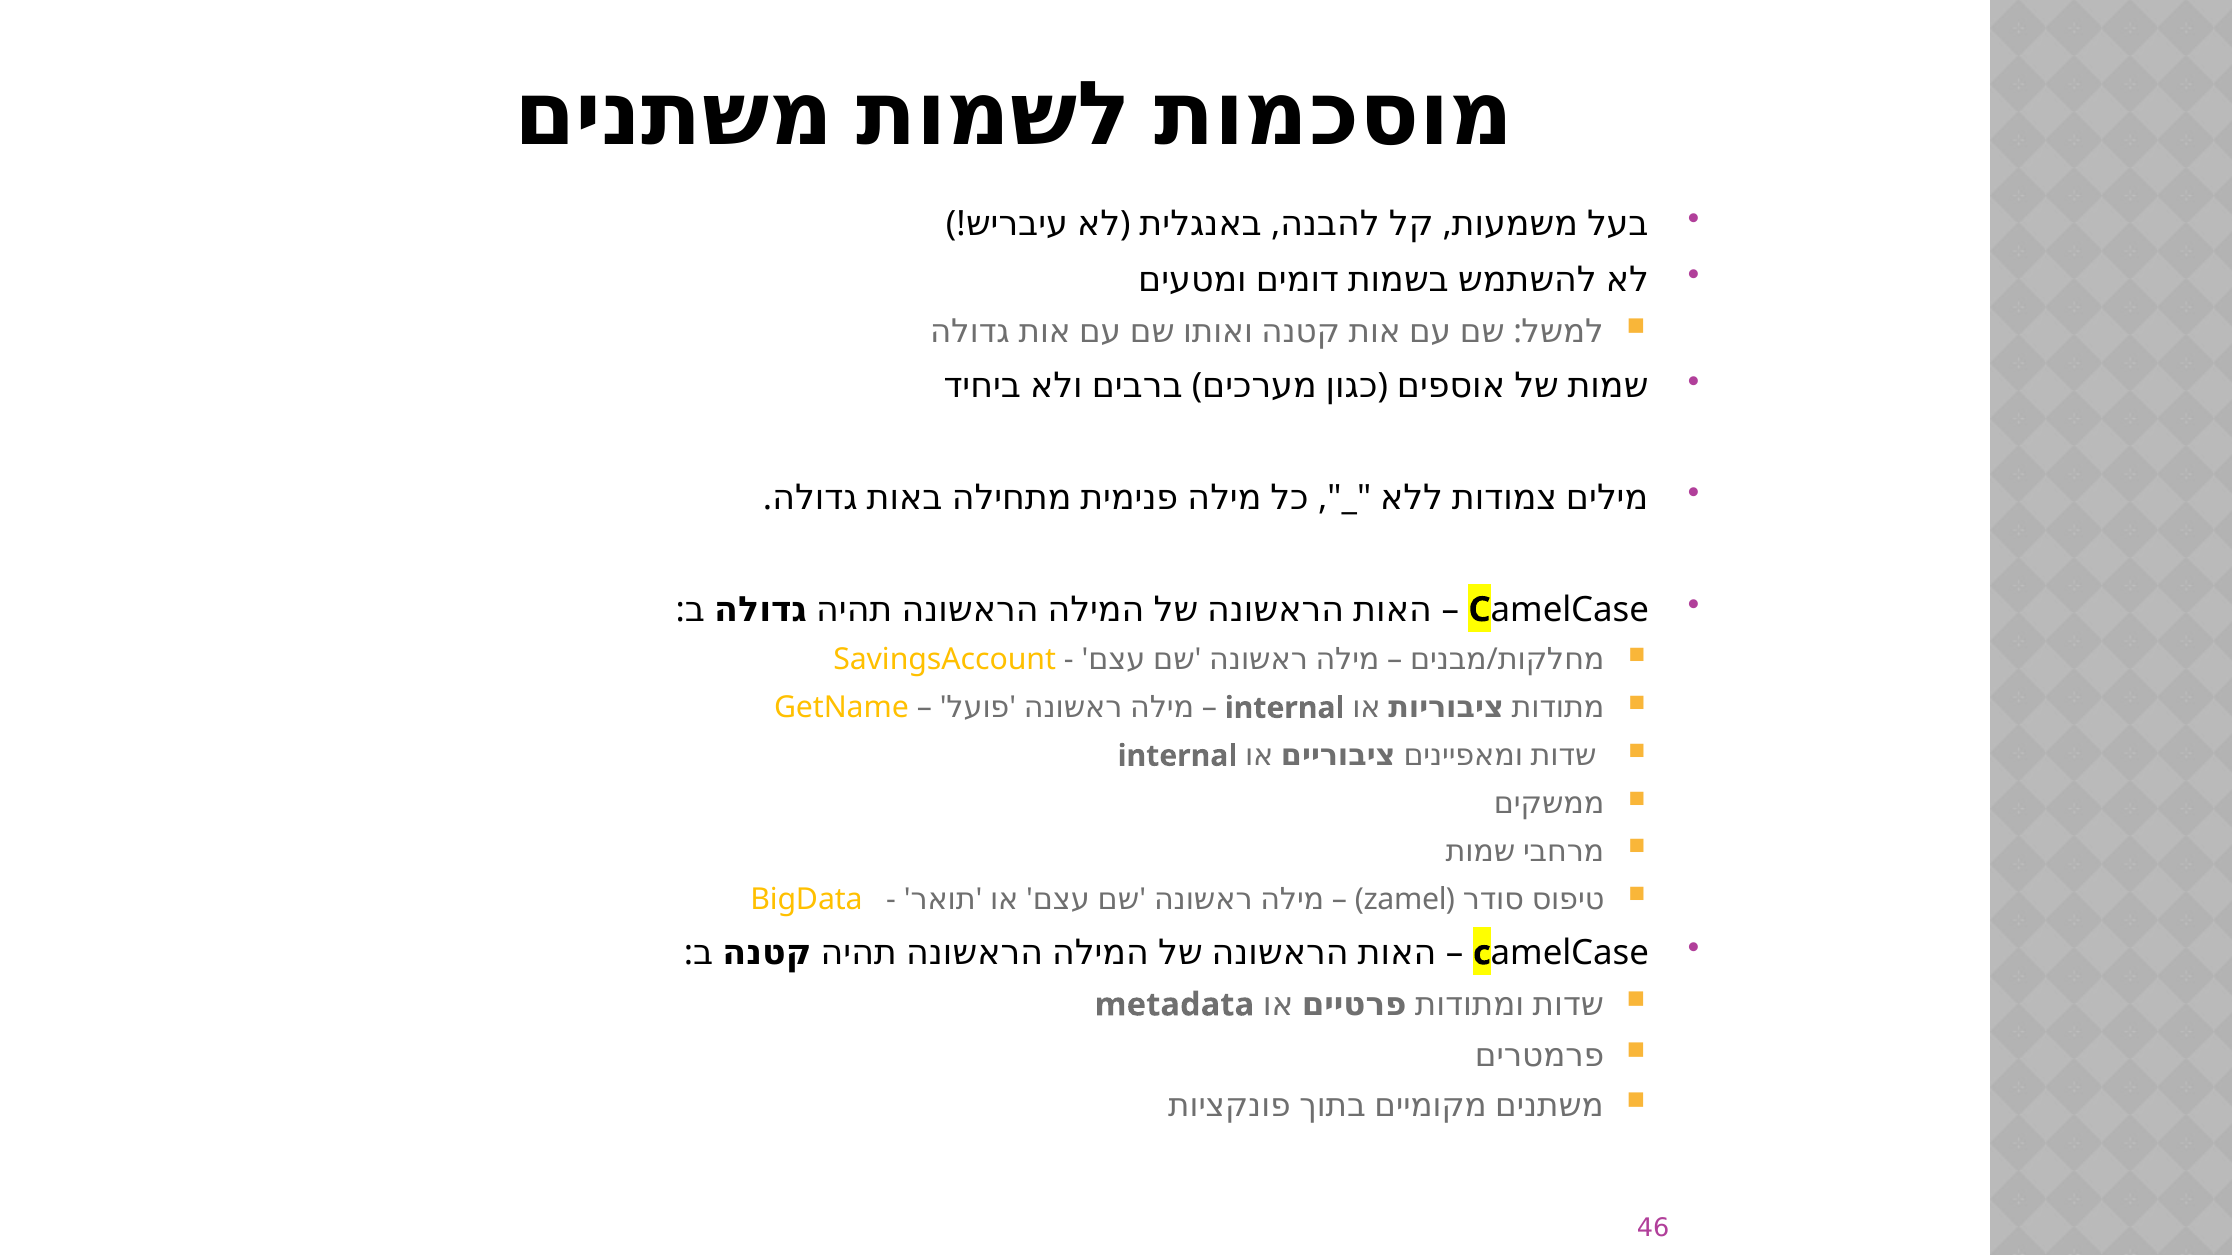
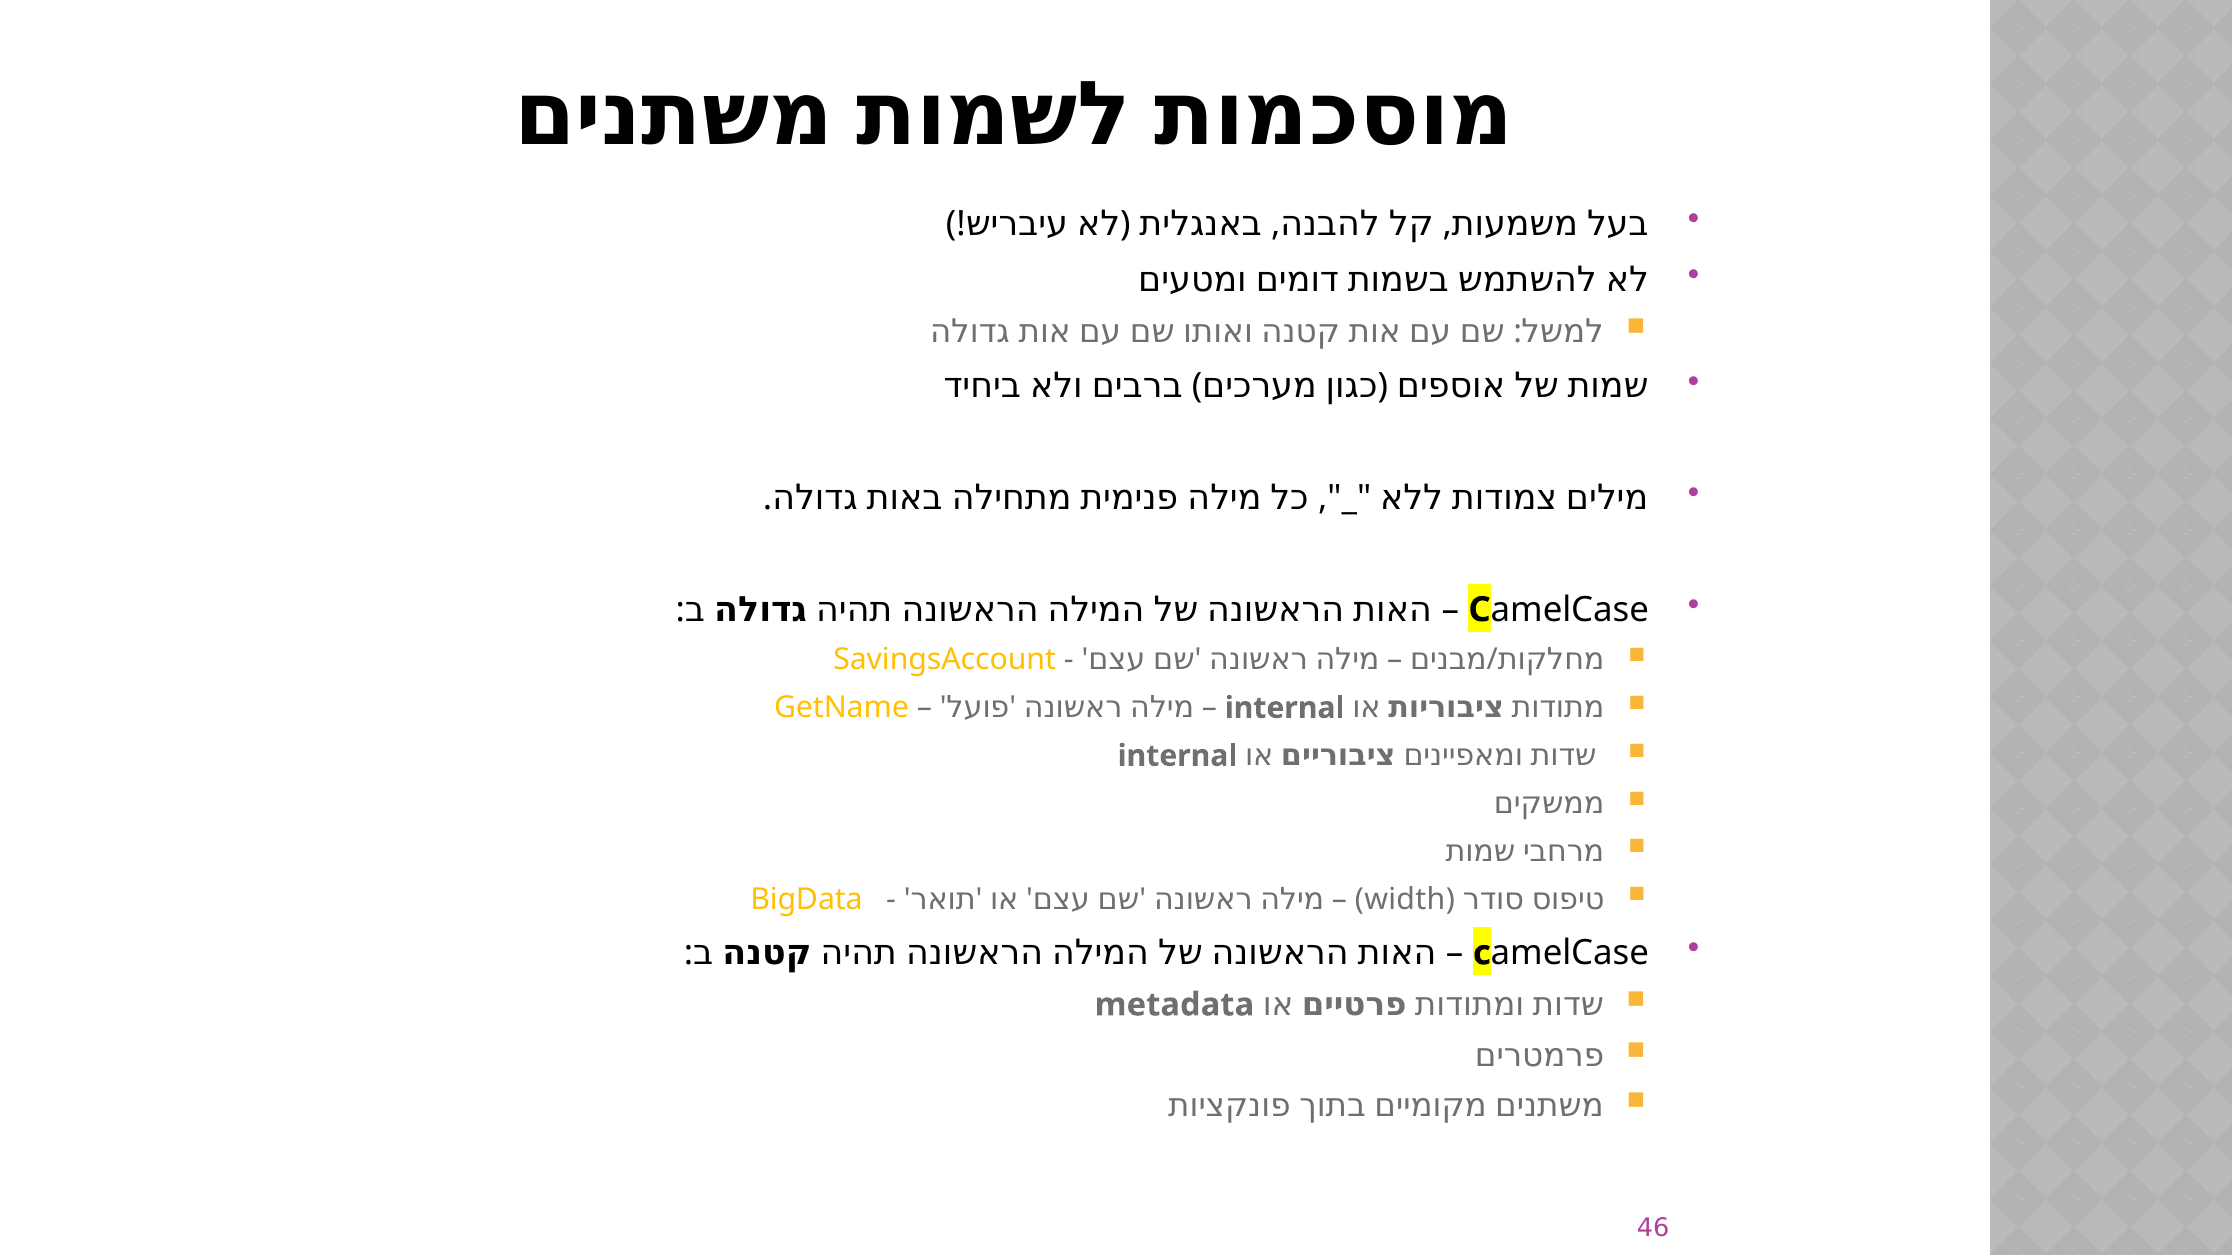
zamel: zamel -> width
